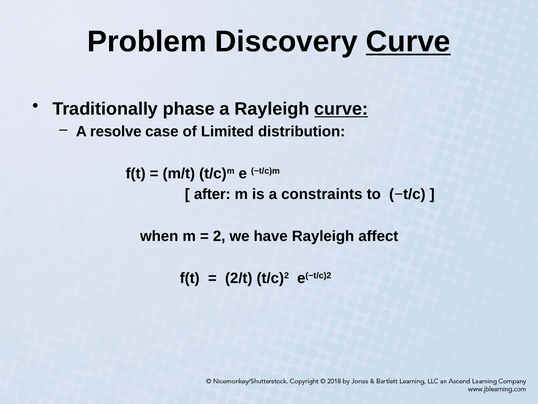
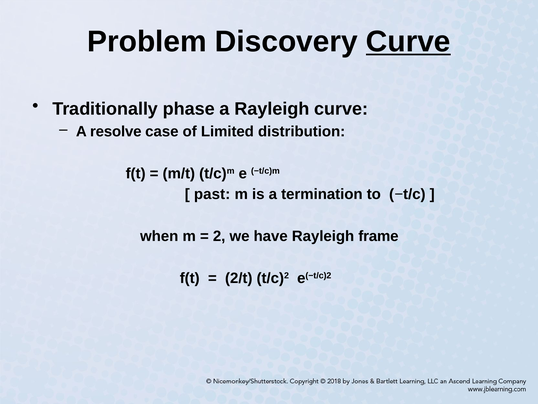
curve at (341, 109) underline: present -> none
after: after -> past
constraints: constraints -> termination
affect: affect -> frame
